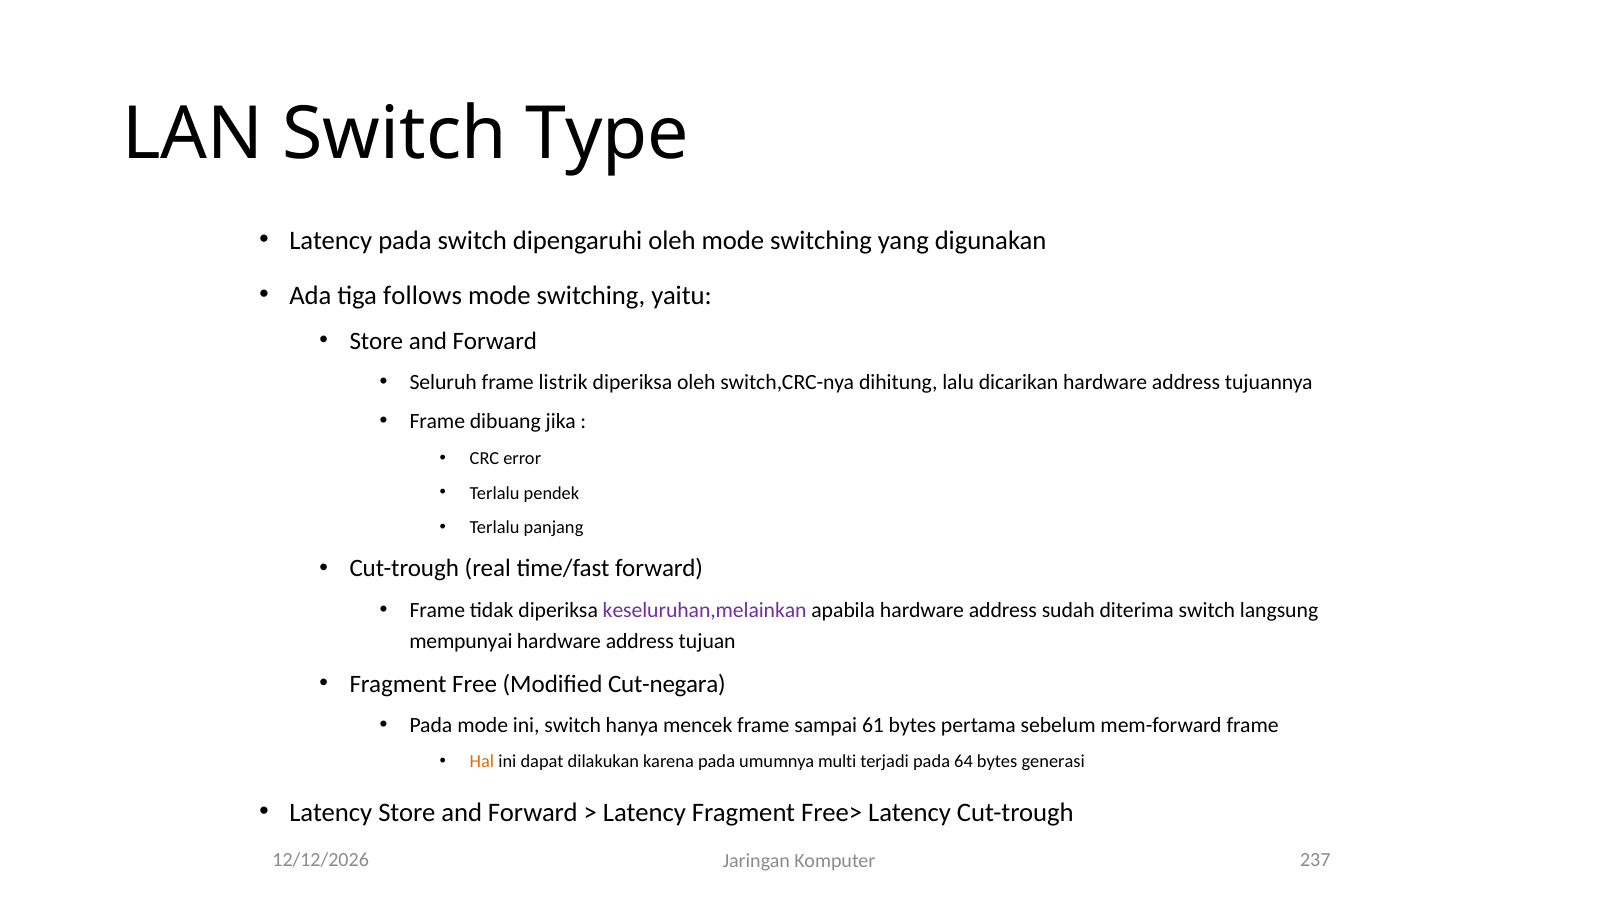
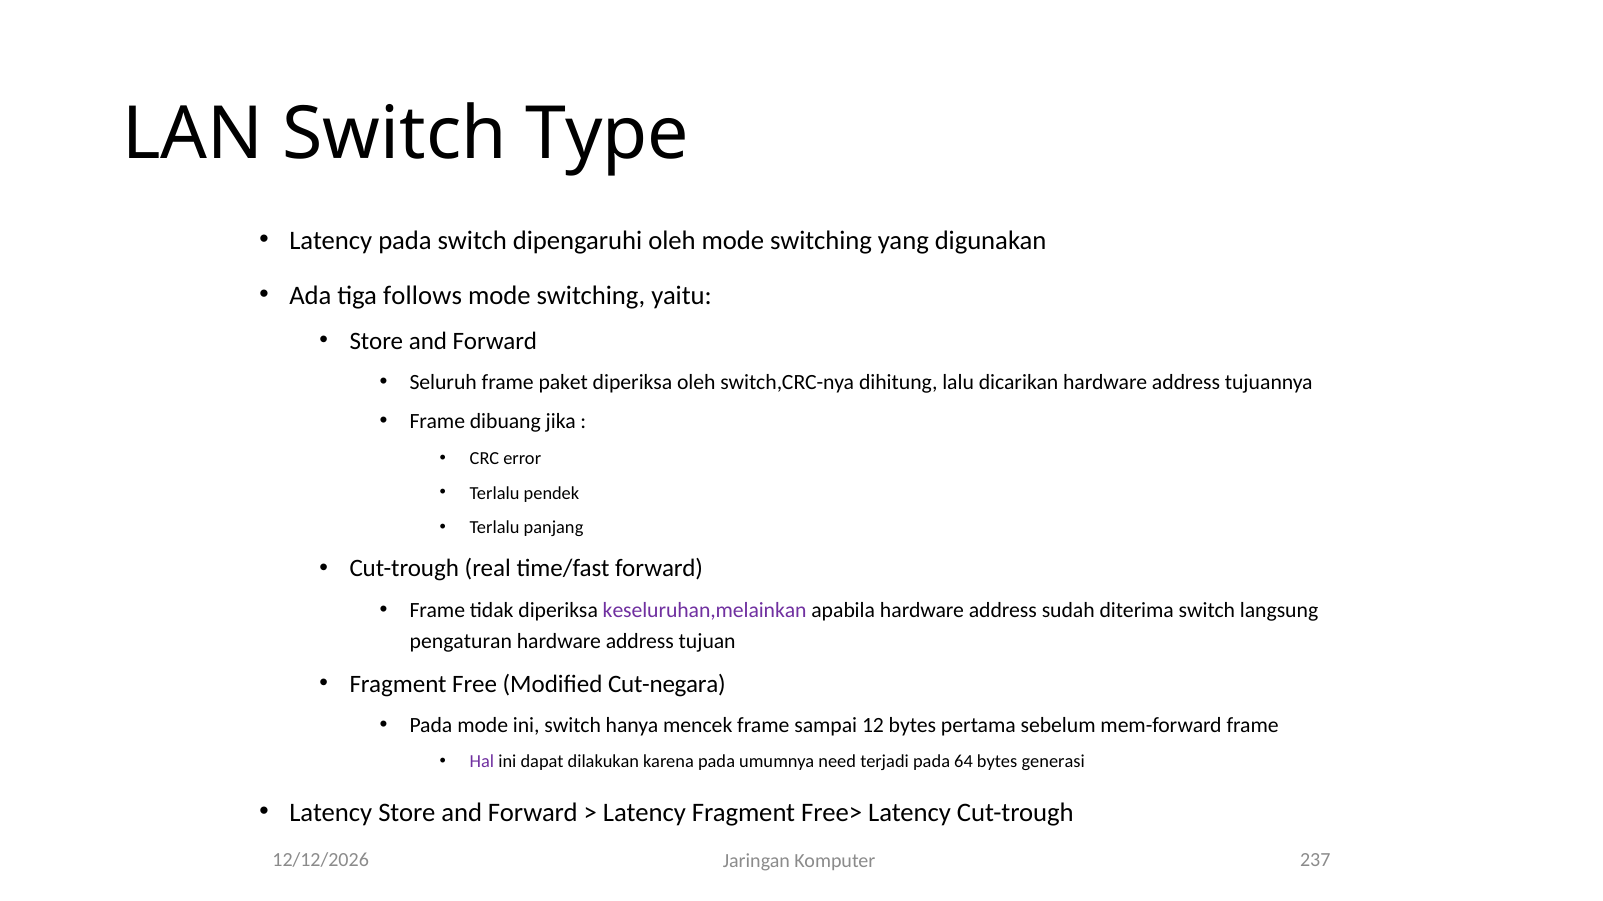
listrik: listrik -> paket
mempunyai: mempunyai -> pengaturan
61: 61 -> 12
Hal colour: orange -> purple
multi: multi -> need
